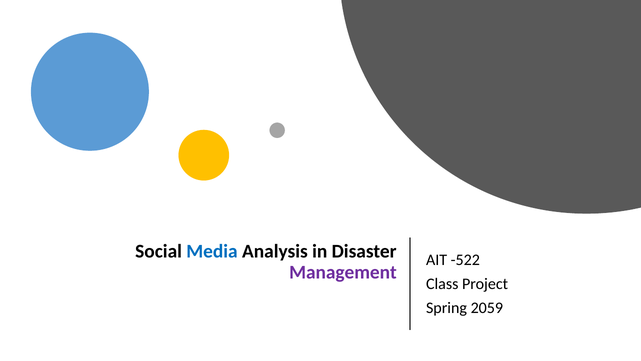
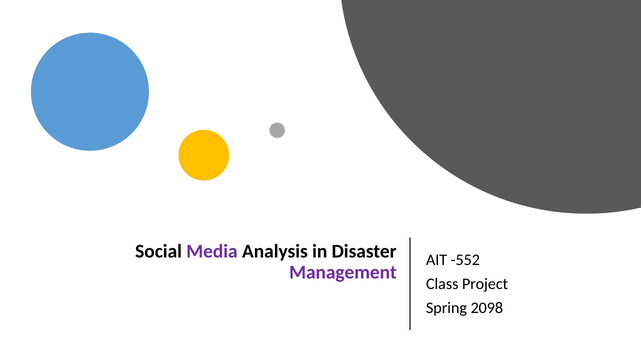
Media colour: blue -> purple
-522: -522 -> -552
2059: 2059 -> 2098
